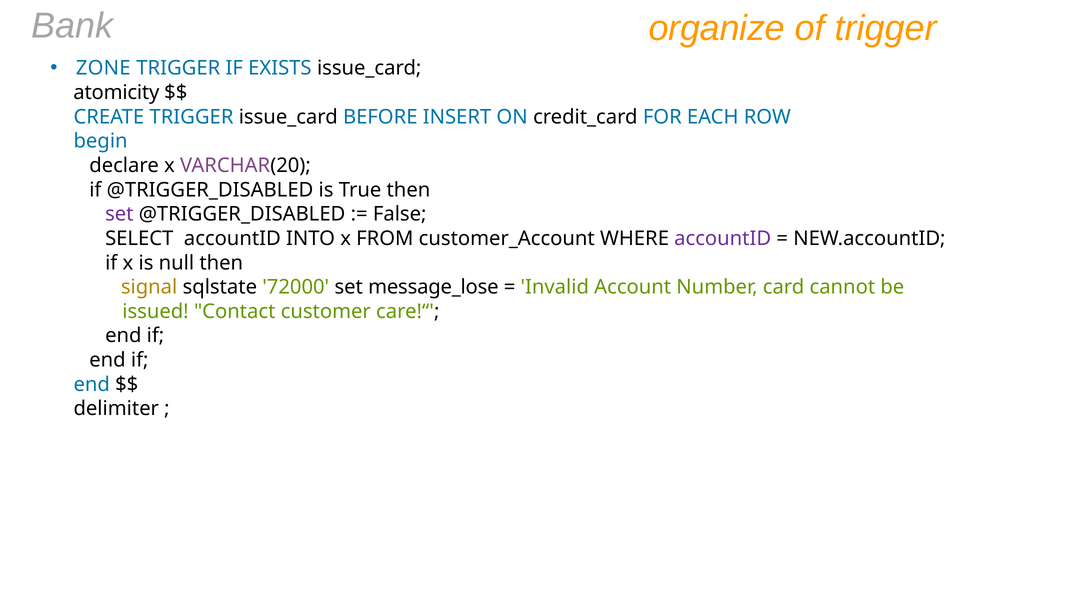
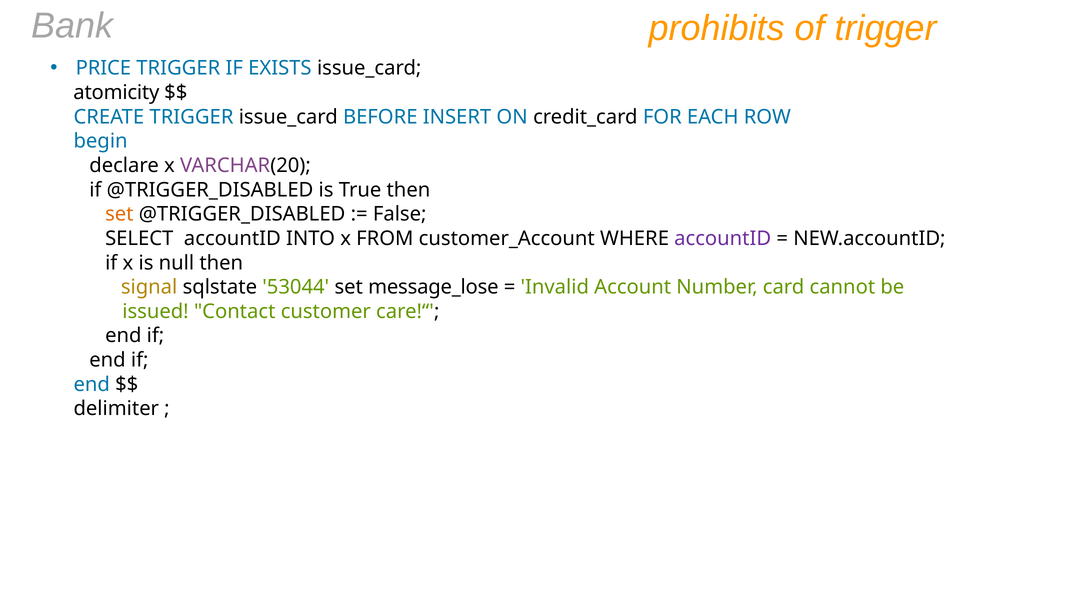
organize: organize -> prohibits
ZONE: ZONE -> PRICE
set at (119, 214) colour: purple -> orange
72000: 72000 -> 53044
